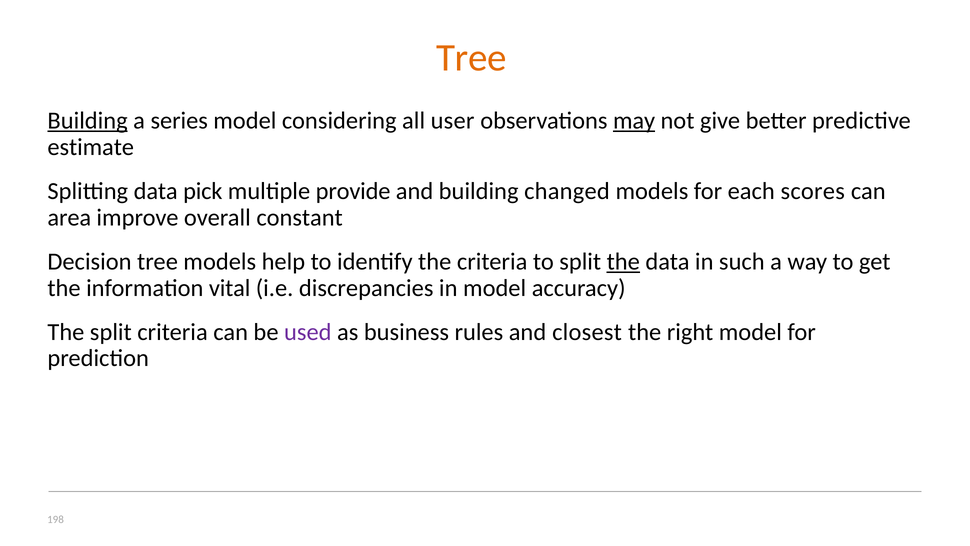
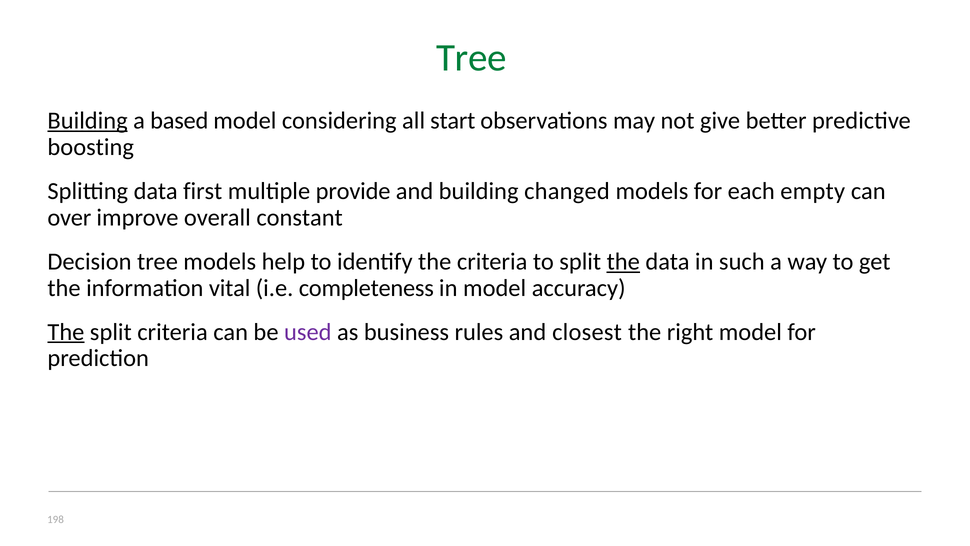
Tree at (471, 58) colour: orange -> green
series: series -> based
user: user -> start
may underline: present -> none
estimate: estimate -> boosting
pick: pick -> first
scores: scores -> empty
area: area -> over
discrepancies: discrepancies -> completeness
The at (66, 332) underline: none -> present
